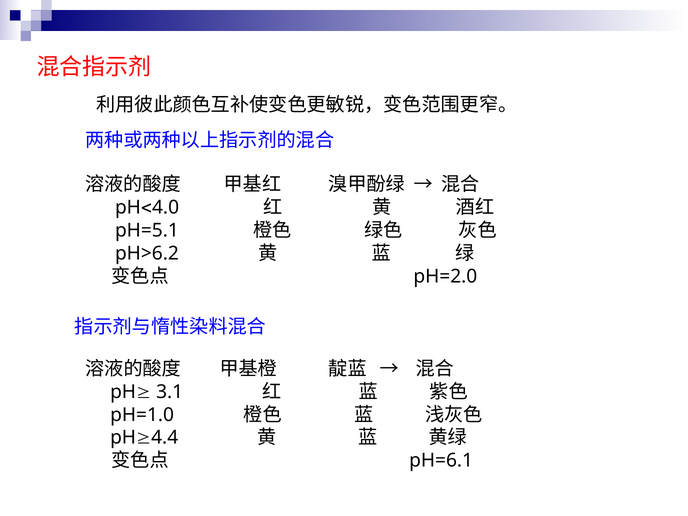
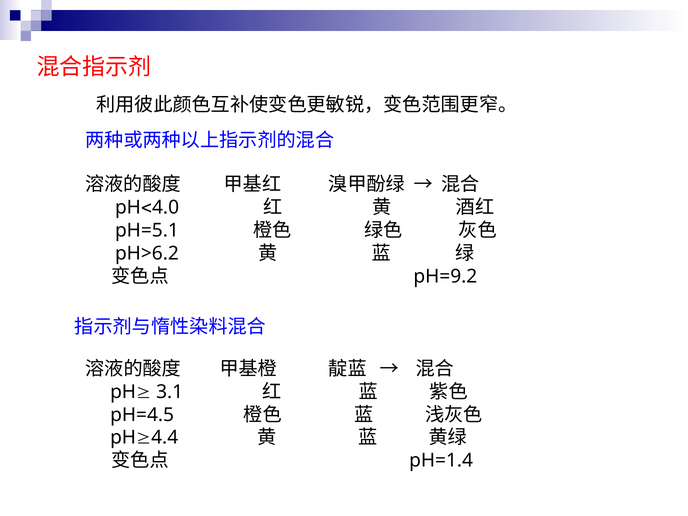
pH=2.0: pH=2.0 -> pH=9.2
pH=1.0: pH=1.0 -> pH=4.5
pH=6.1: pH=6.1 -> pH=1.4
